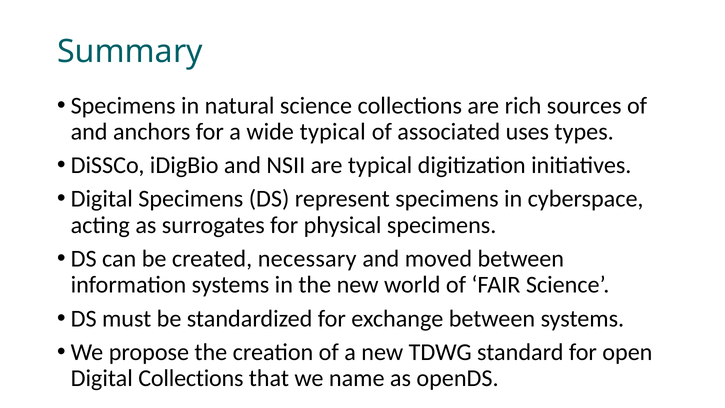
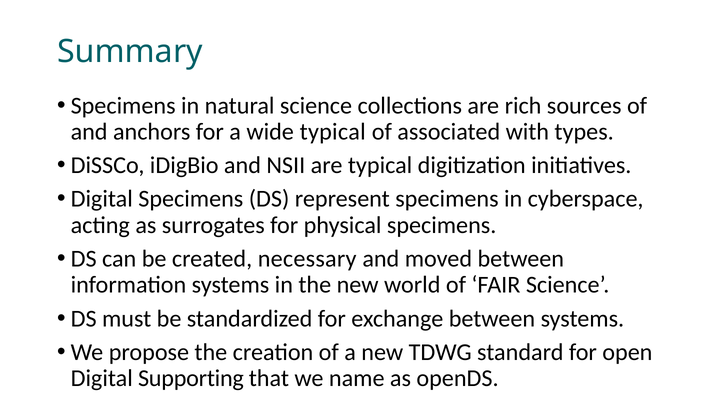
uses: uses -> with
Digital Collections: Collections -> Supporting
